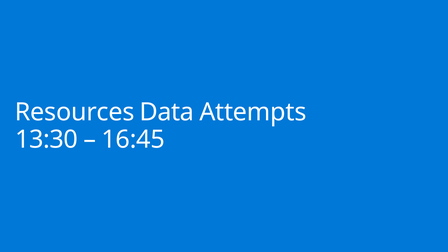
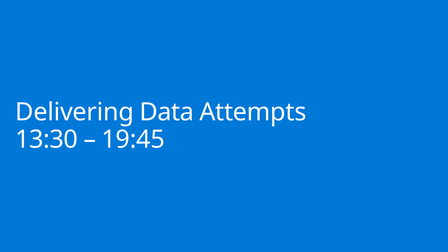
Resources: Resources -> Delivering
16:45: 16:45 -> 19:45
